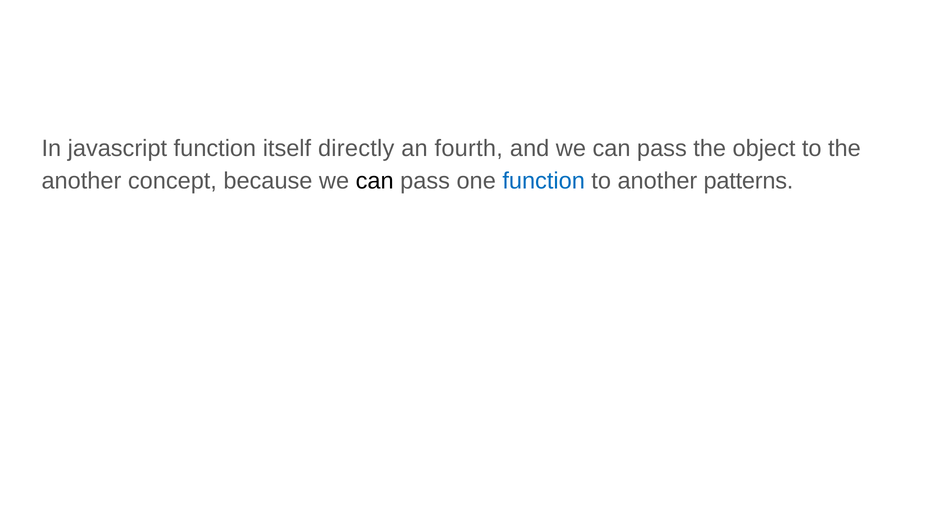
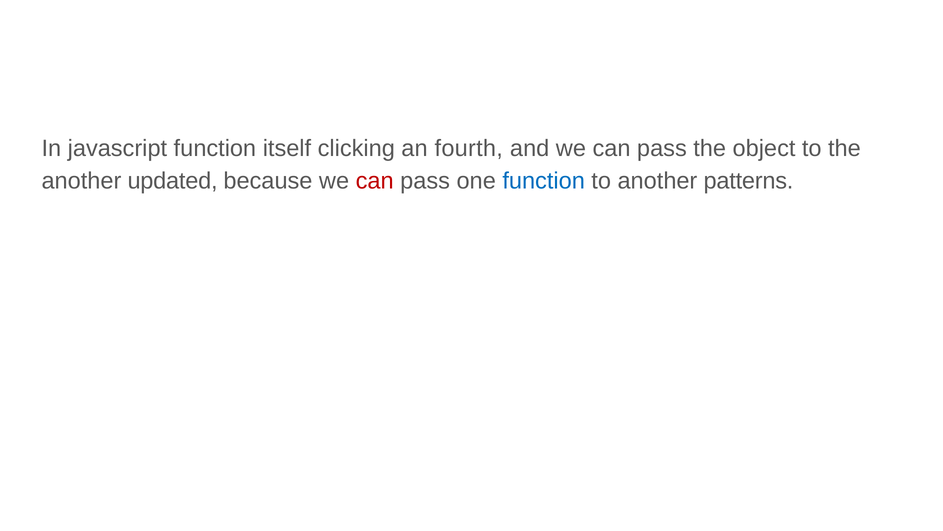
directly: directly -> clicking
concept: concept -> updated
can at (375, 181) colour: black -> red
